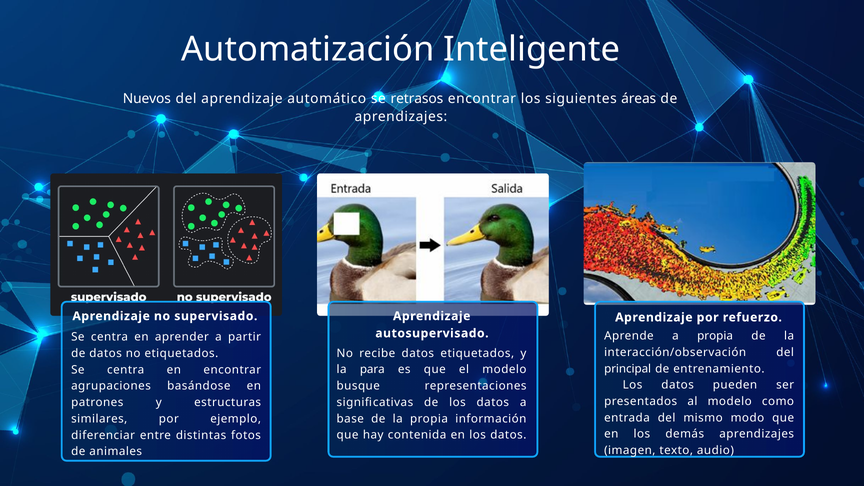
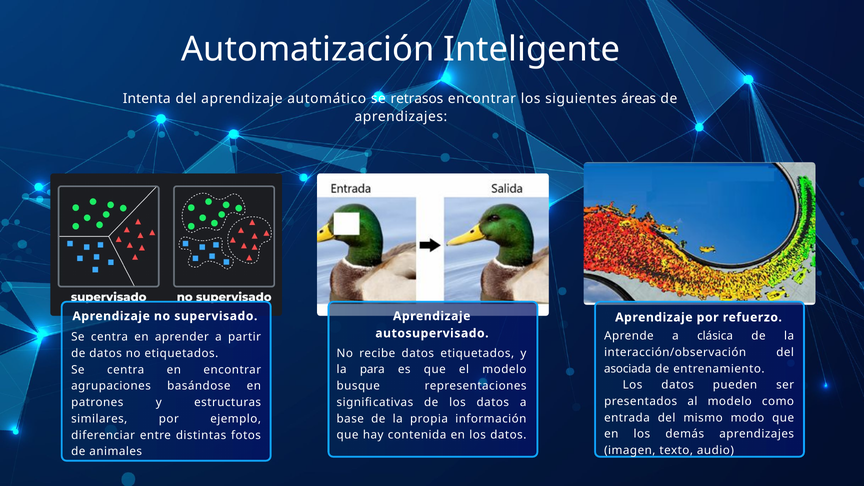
Nuevos: Nuevos -> Intenta
a propia: propia -> clásica
principal: principal -> asociada
